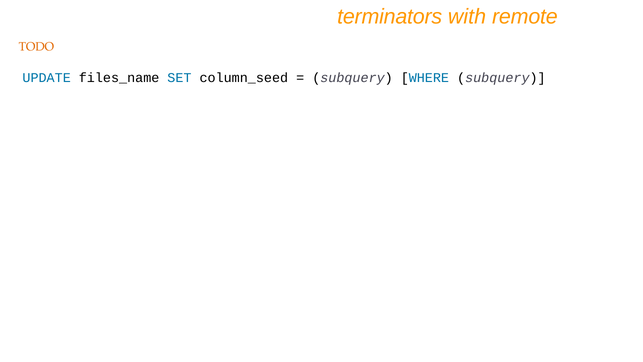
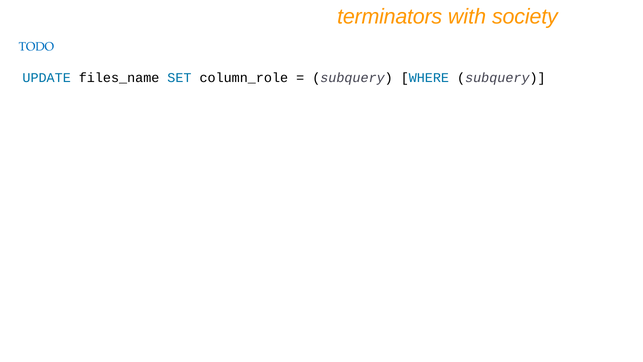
remote: remote -> society
TODO colour: orange -> blue
column_seed: column_seed -> column_role
